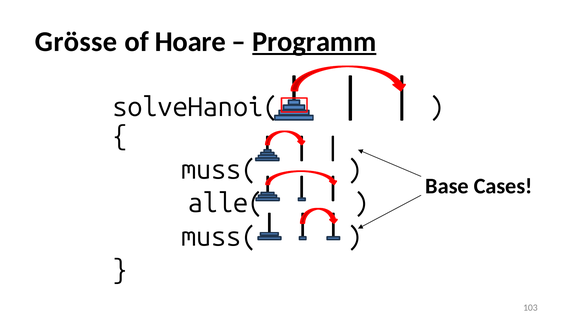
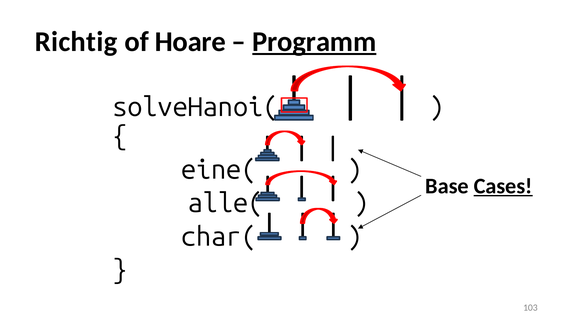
Grösse: Grösse -> Richtig
muss( at (219, 170): muss( -> eine(
Cases underline: none -> present
muss( at (219, 237): muss( -> char(
